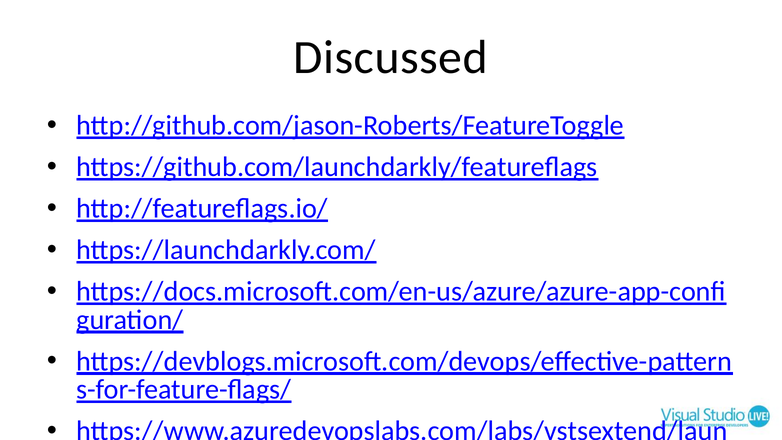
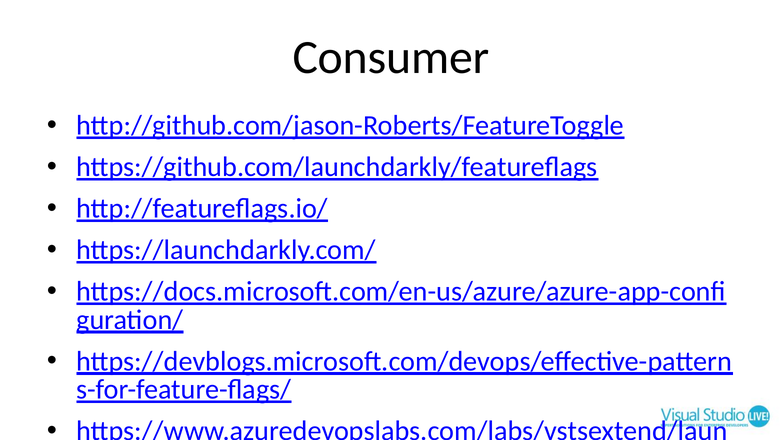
Discussed: Discussed -> Consumer
